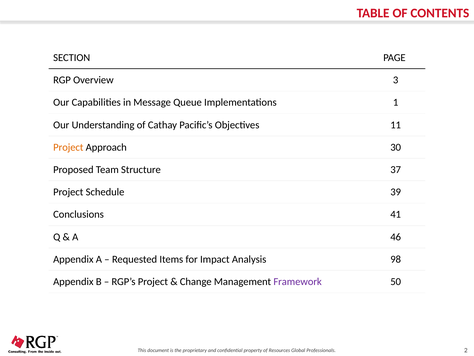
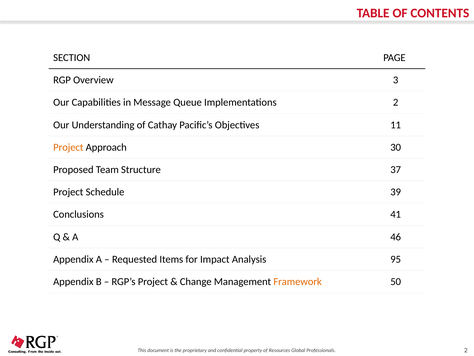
Implementations 1: 1 -> 2
98: 98 -> 95
Framework colour: purple -> orange
